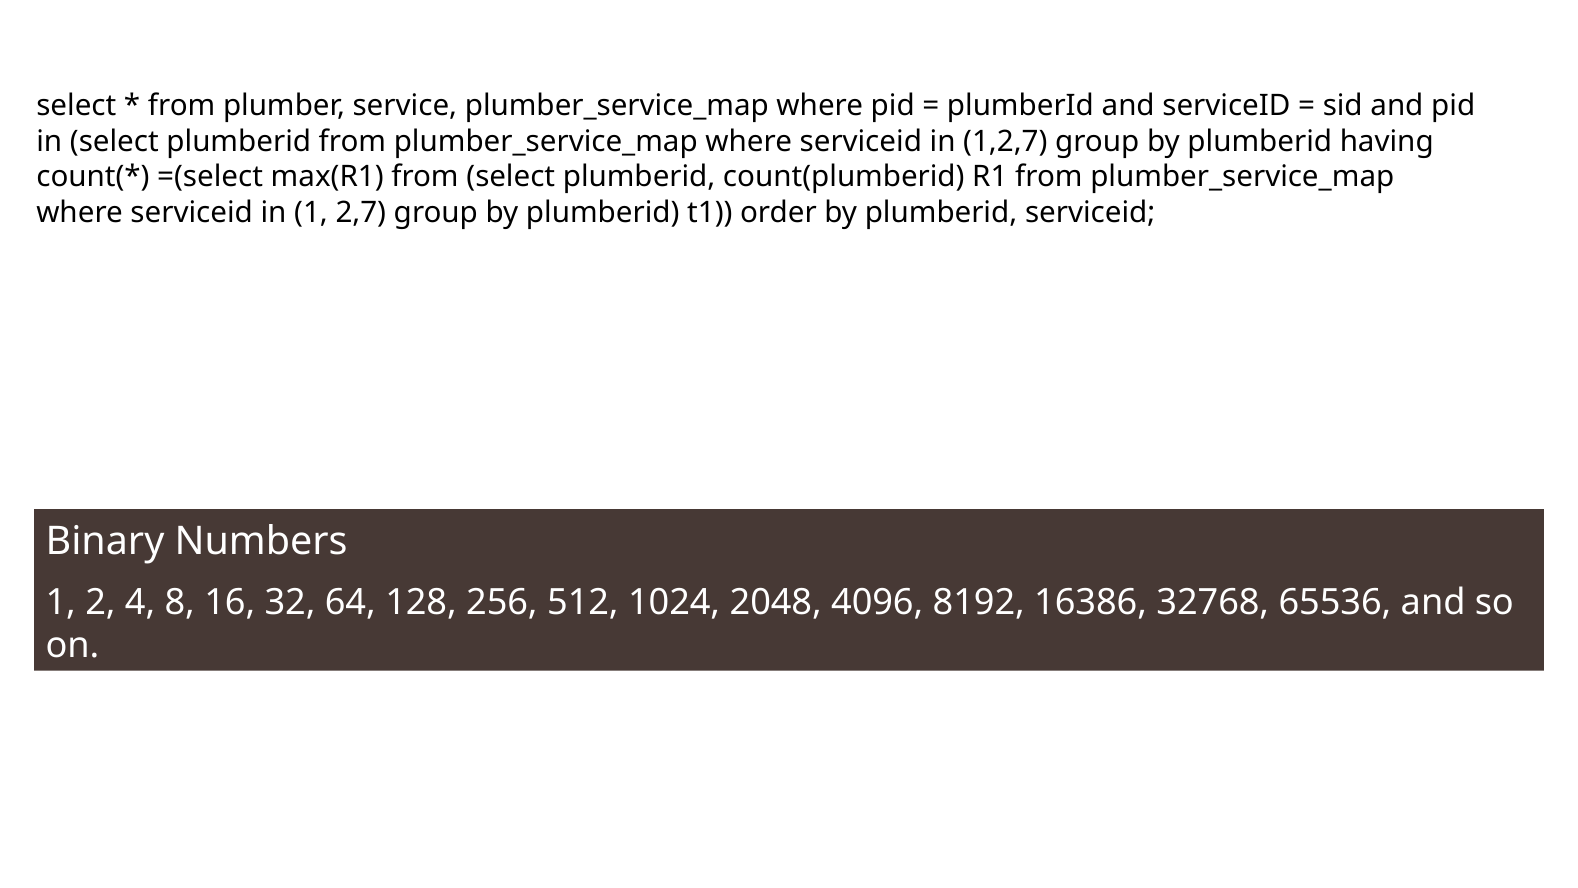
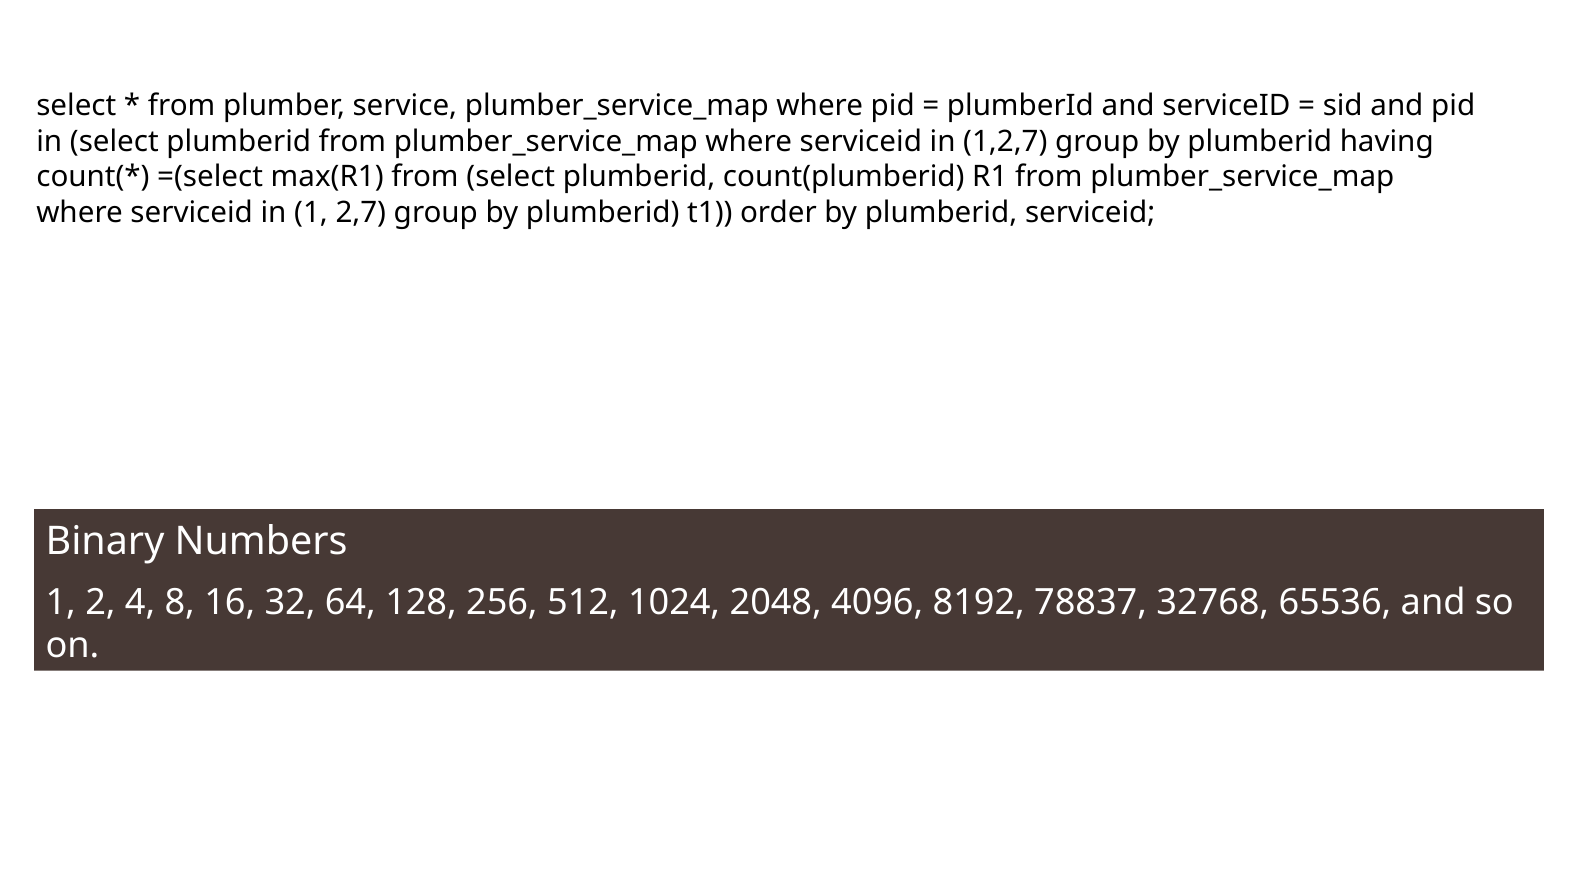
16386: 16386 -> 78837
